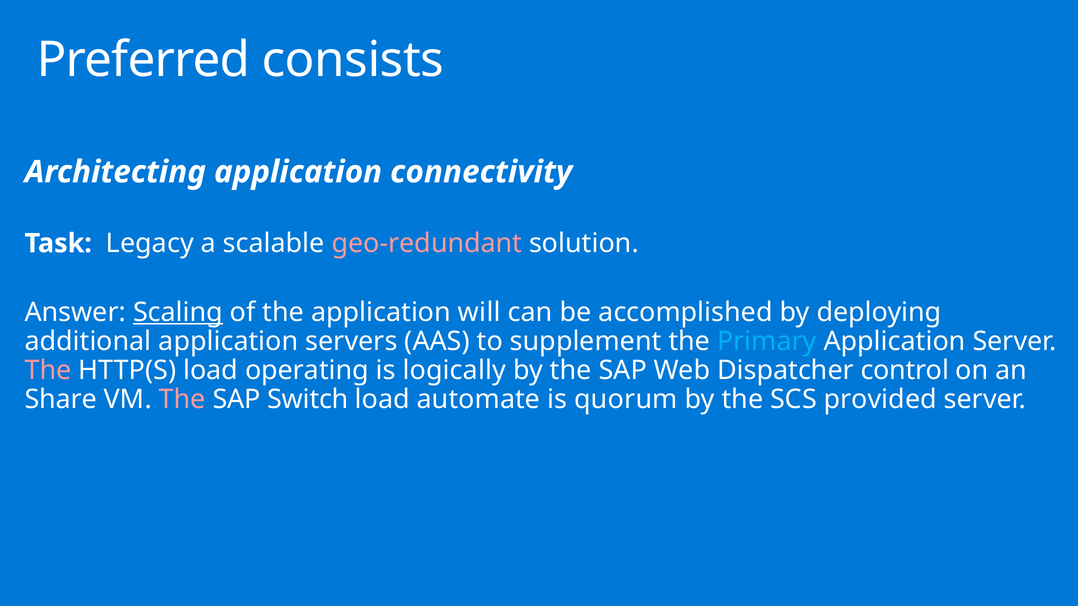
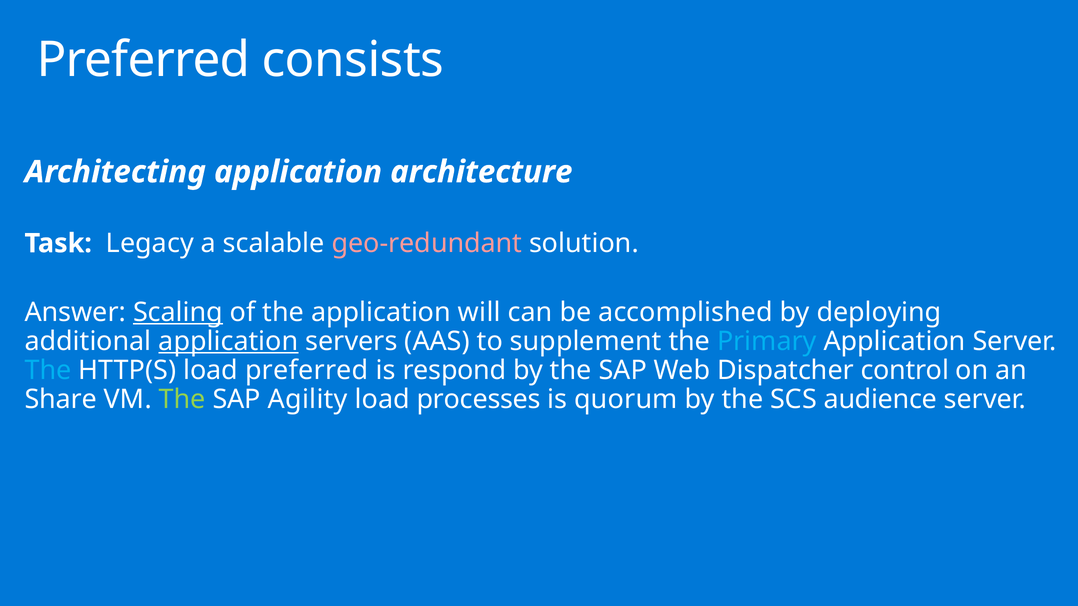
connectivity: connectivity -> architecture
application at (228, 342) underline: none -> present
The at (48, 371) colour: pink -> light blue
load operating: operating -> preferred
logically: logically -> respond
The at (182, 400) colour: pink -> light green
Switch: Switch -> Agility
automate: automate -> processes
provided: provided -> audience
